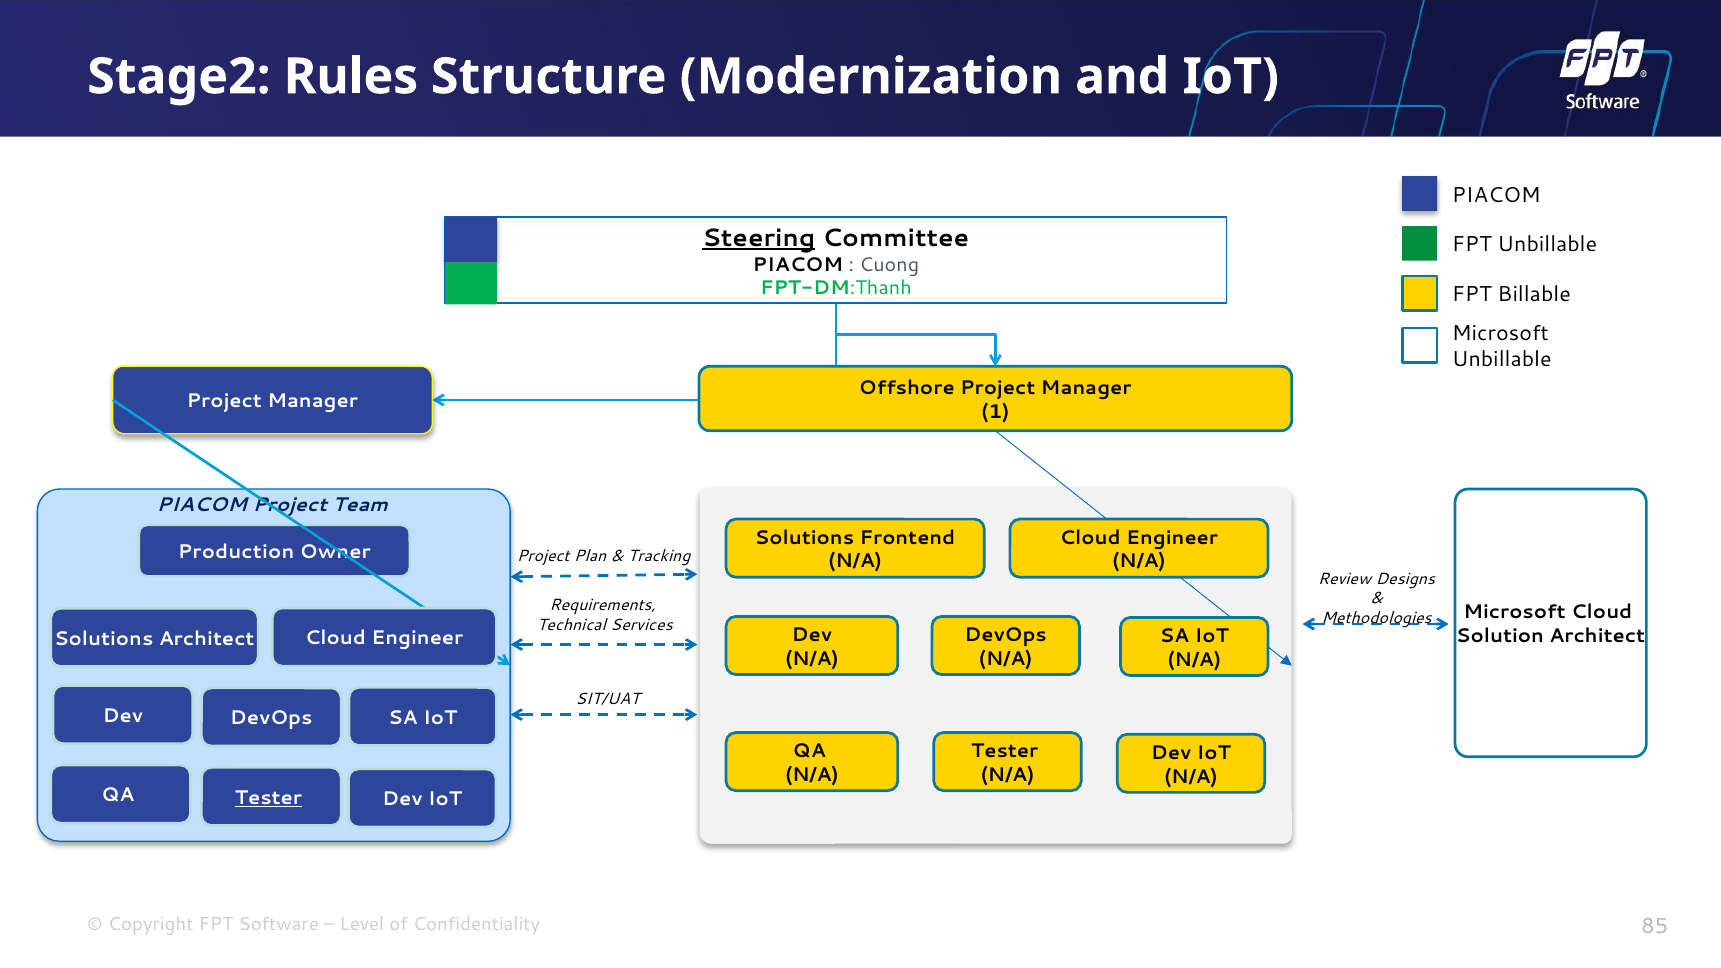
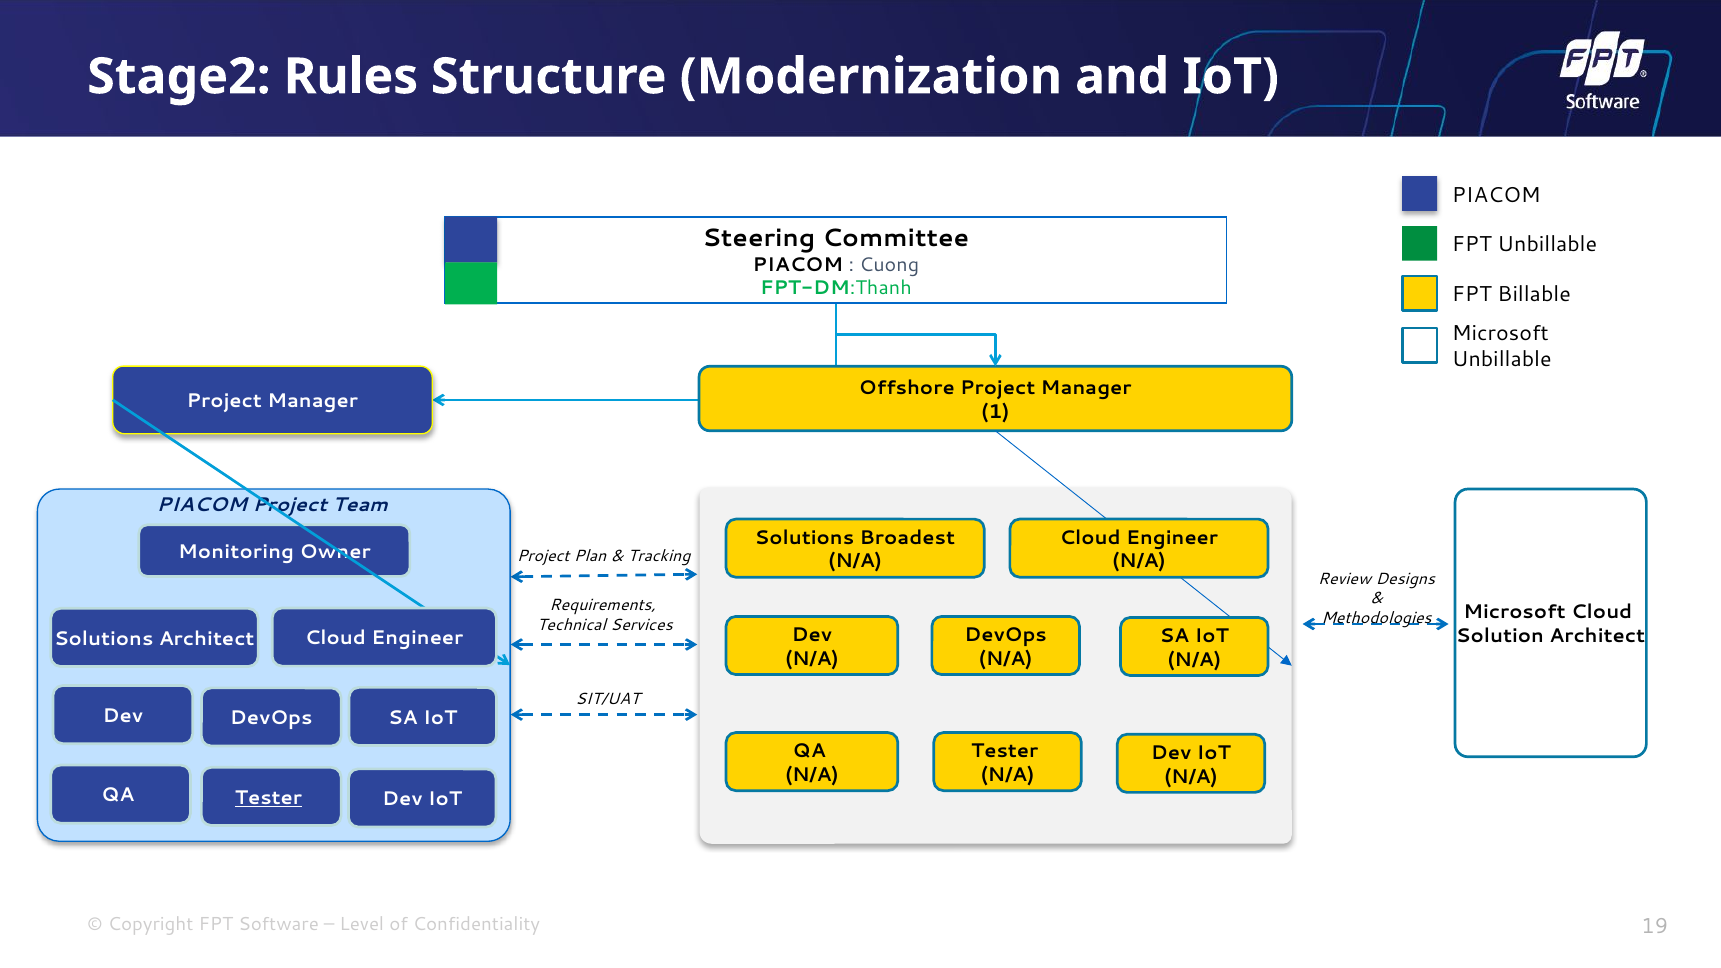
Steering underline: present -> none
Frontend: Frontend -> Broadest
Production: Production -> Monitoring
85: 85 -> 19
